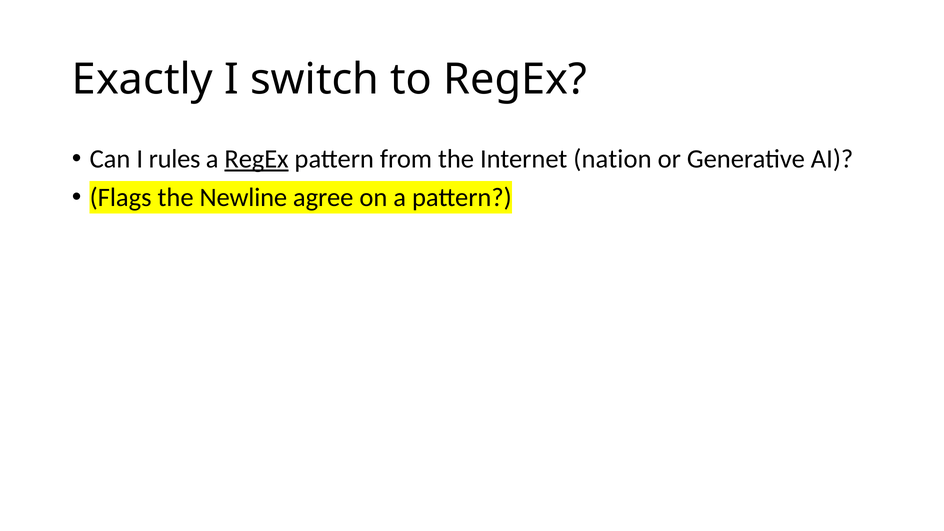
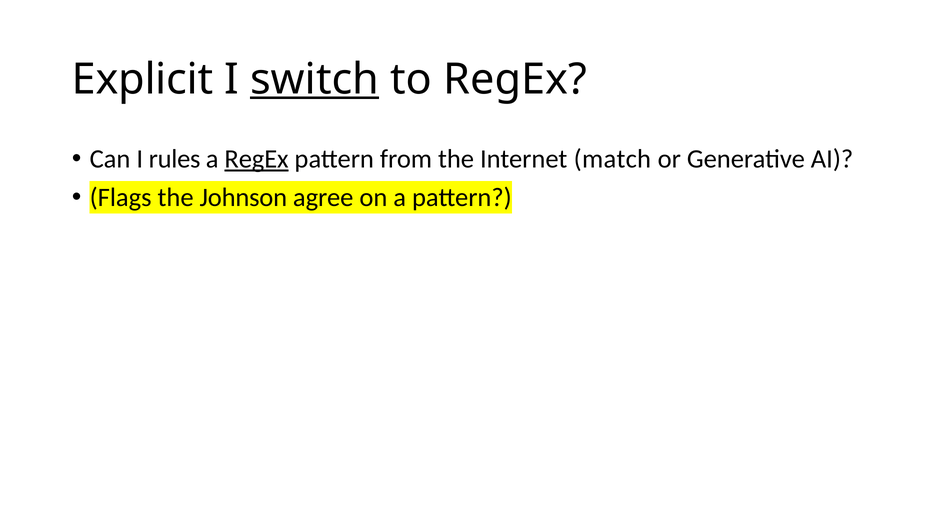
Exactly: Exactly -> Explicit
switch underline: none -> present
nation: nation -> match
Newline: Newline -> Johnson
